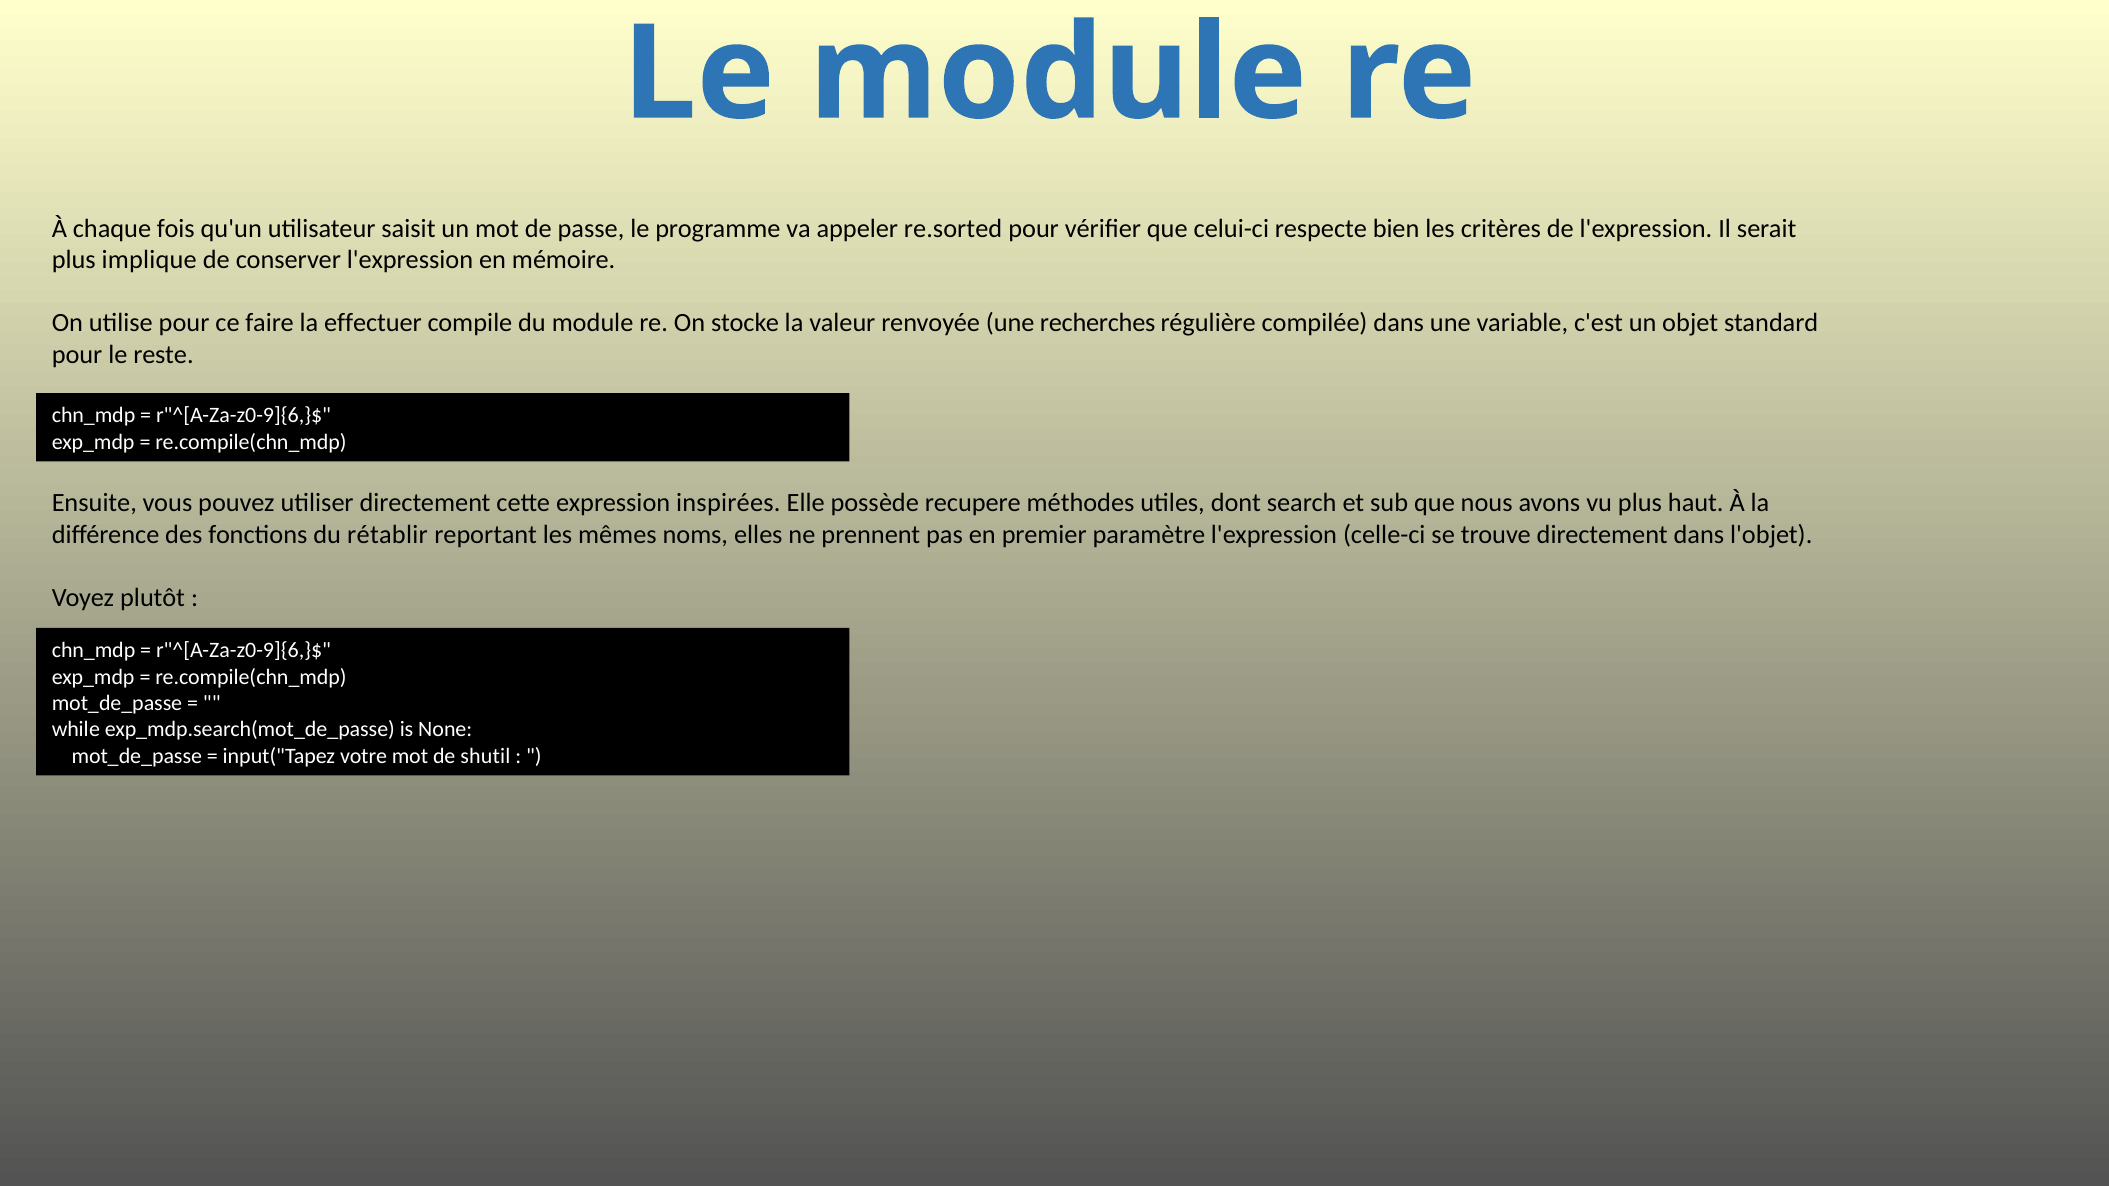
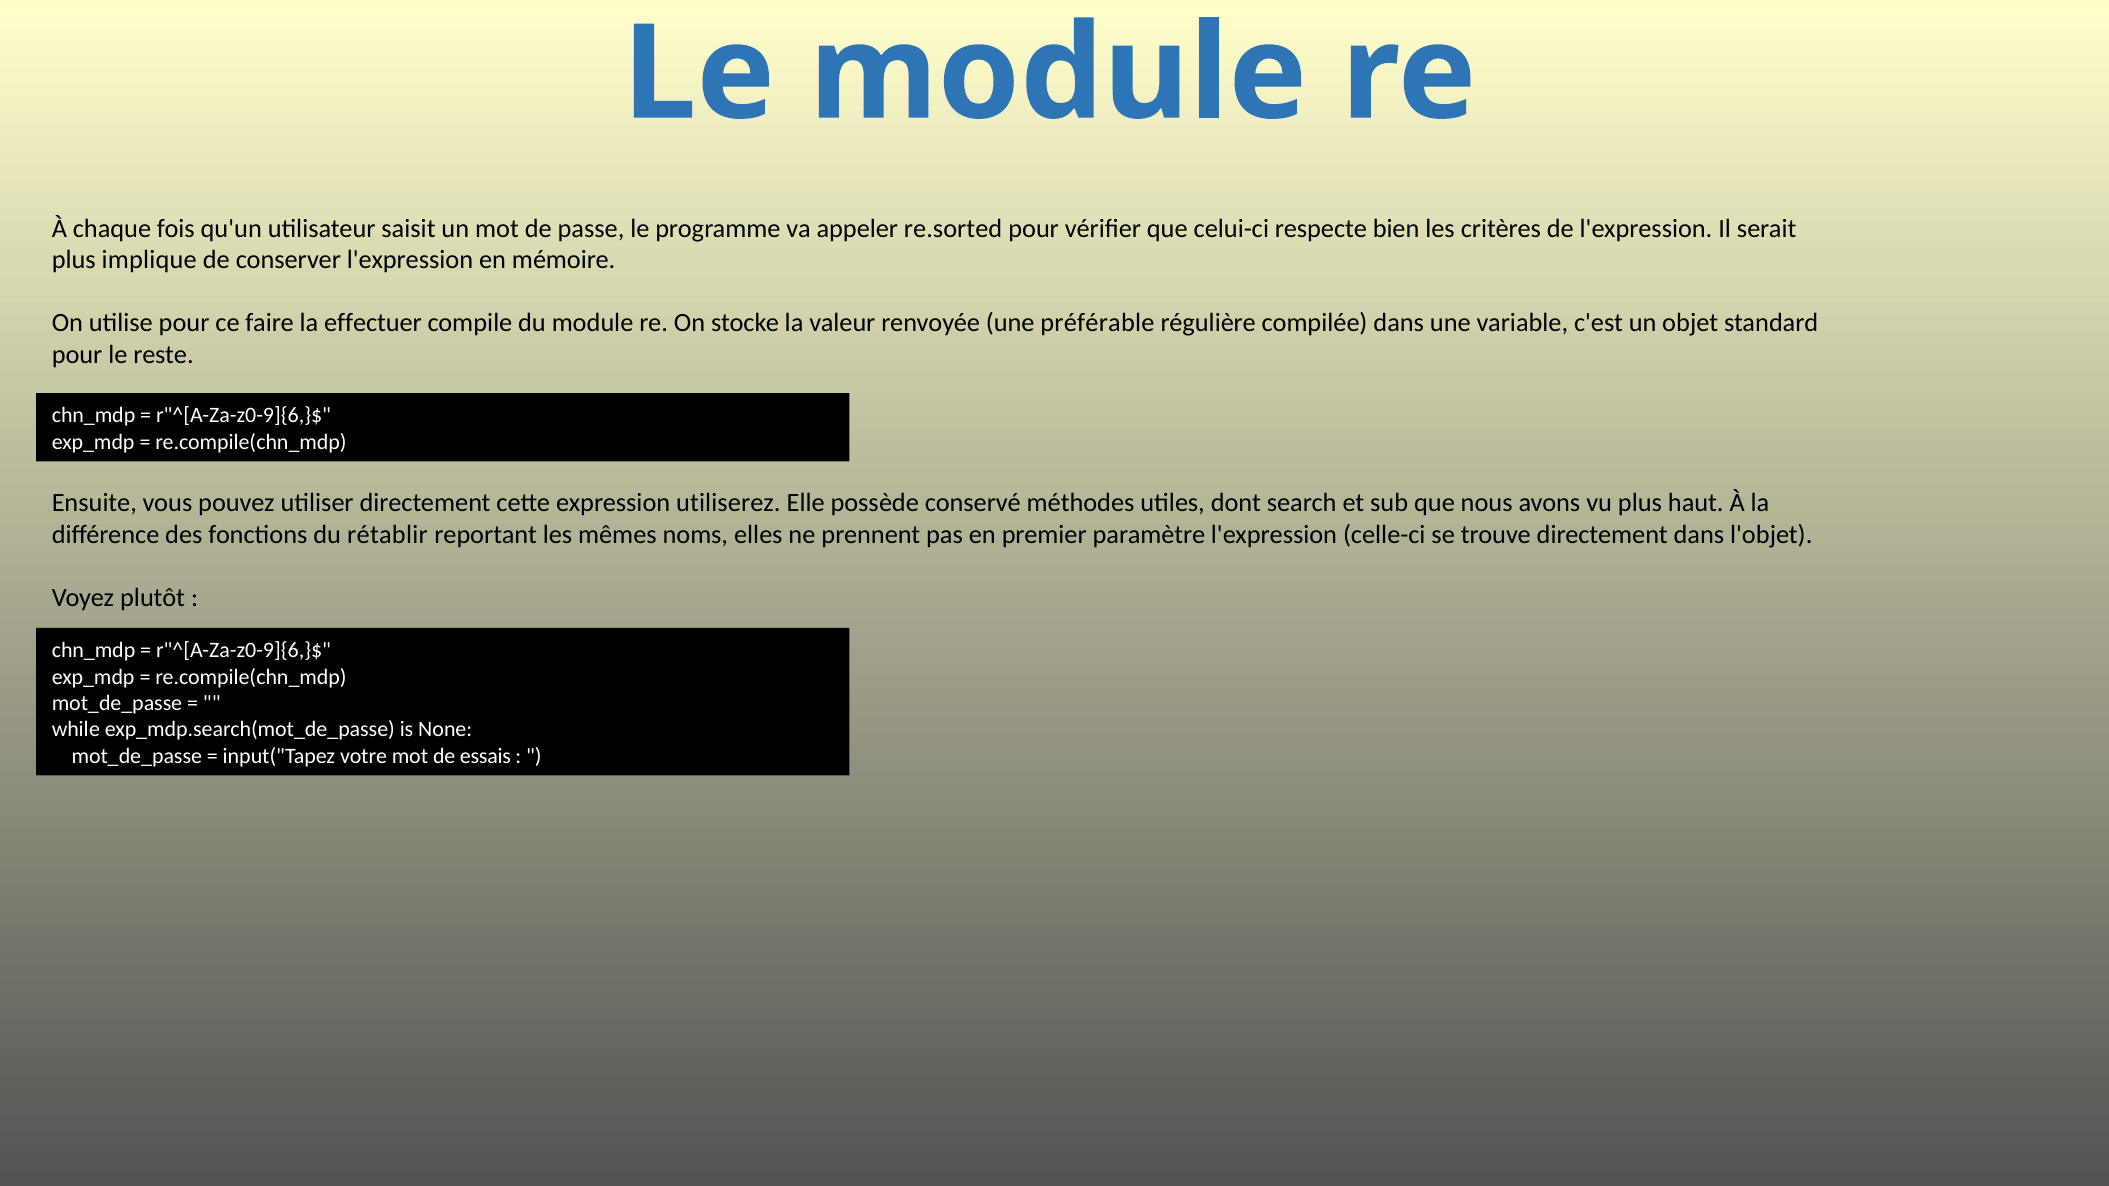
recherches: recherches -> préférable
inspirées: inspirées -> utiliserez
recupere: recupere -> conservé
shutil: shutil -> essais
